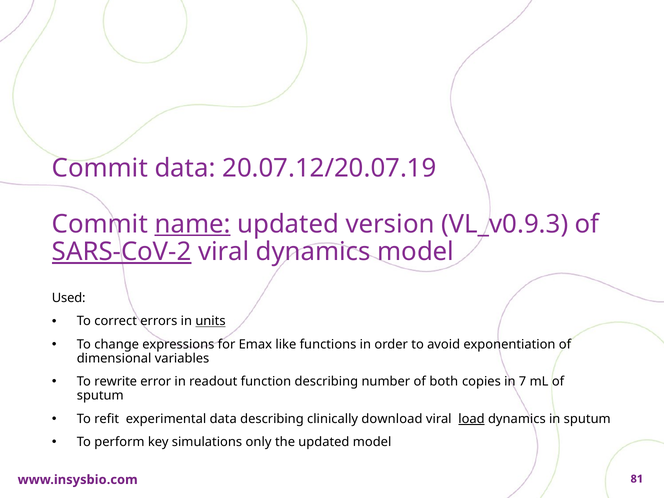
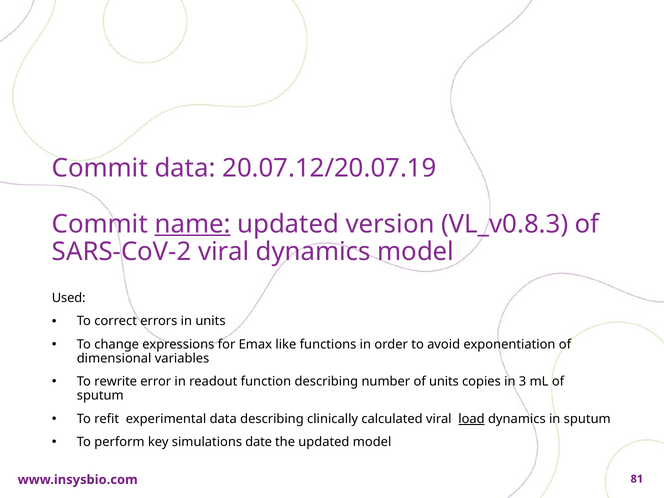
VL_v0.9.3: VL_v0.9.3 -> VL_v0.8.3
SARS-CoV-2 underline: present -> none
units at (210, 321) underline: present -> none
of both: both -> units
7: 7 -> 3
download: download -> calculated
only: only -> date
